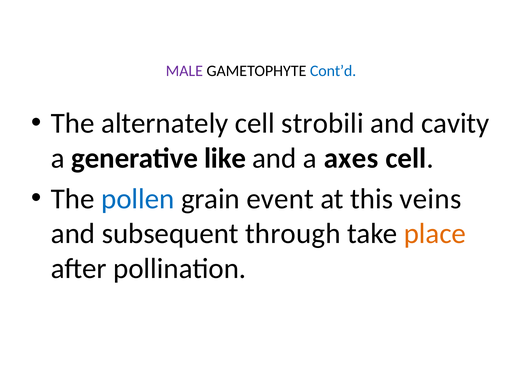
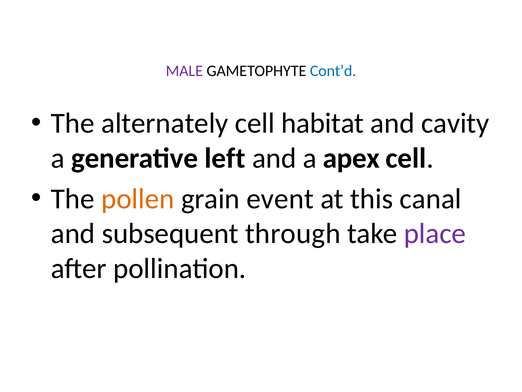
strobili: strobili -> habitat
like: like -> left
axes: axes -> apex
pollen colour: blue -> orange
veins: veins -> canal
place colour: orange -> purple
